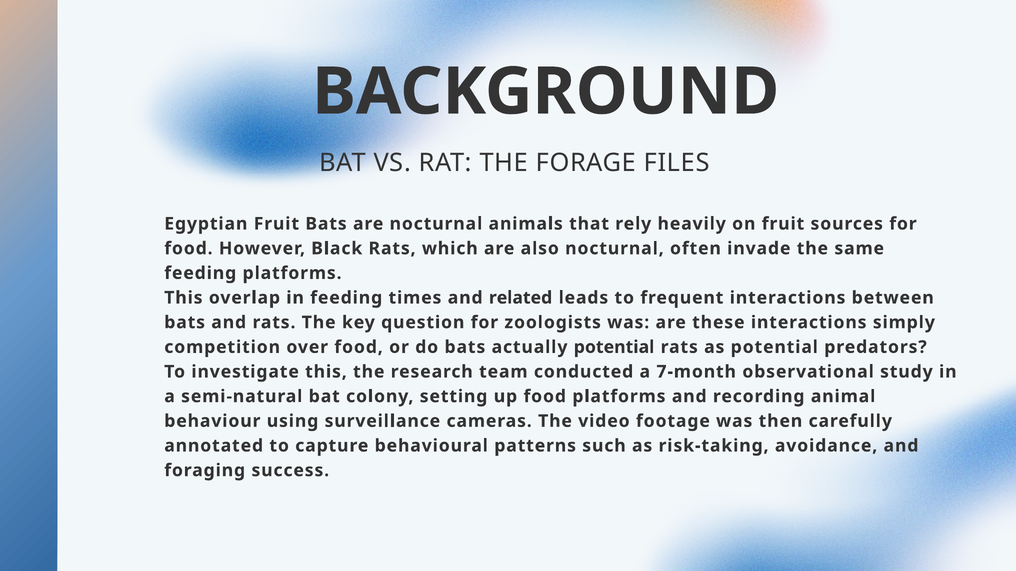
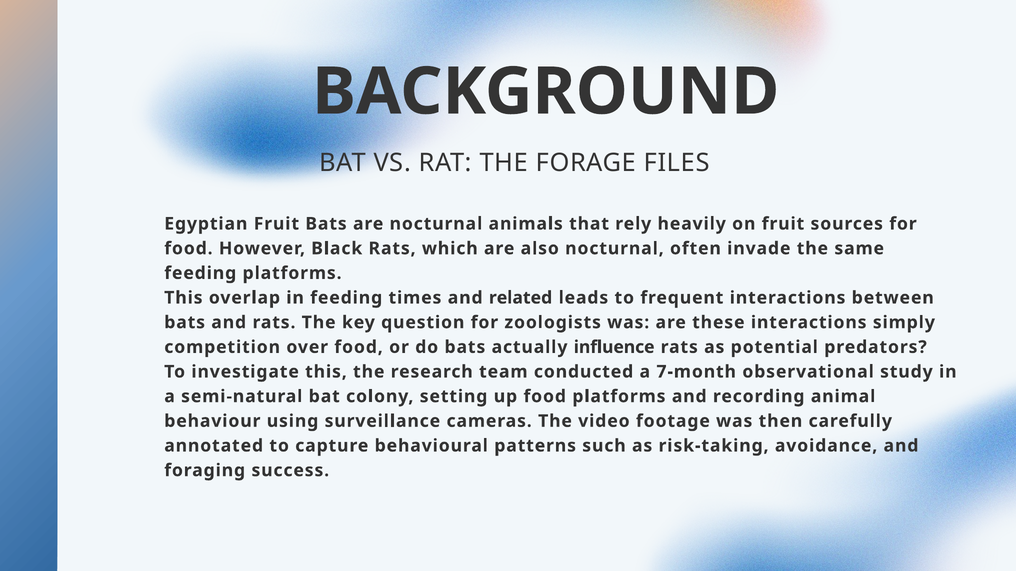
actually potential: potential -> influence
